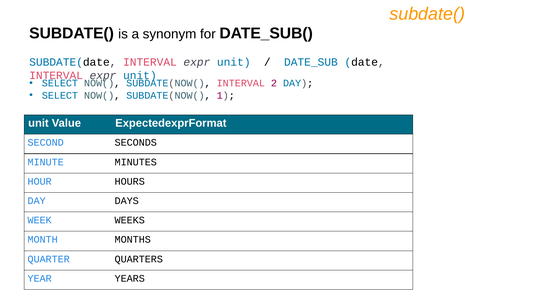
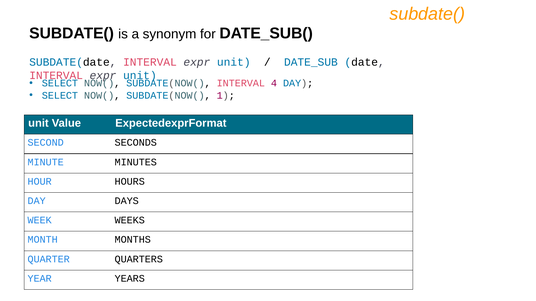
2: 2 -> 4
